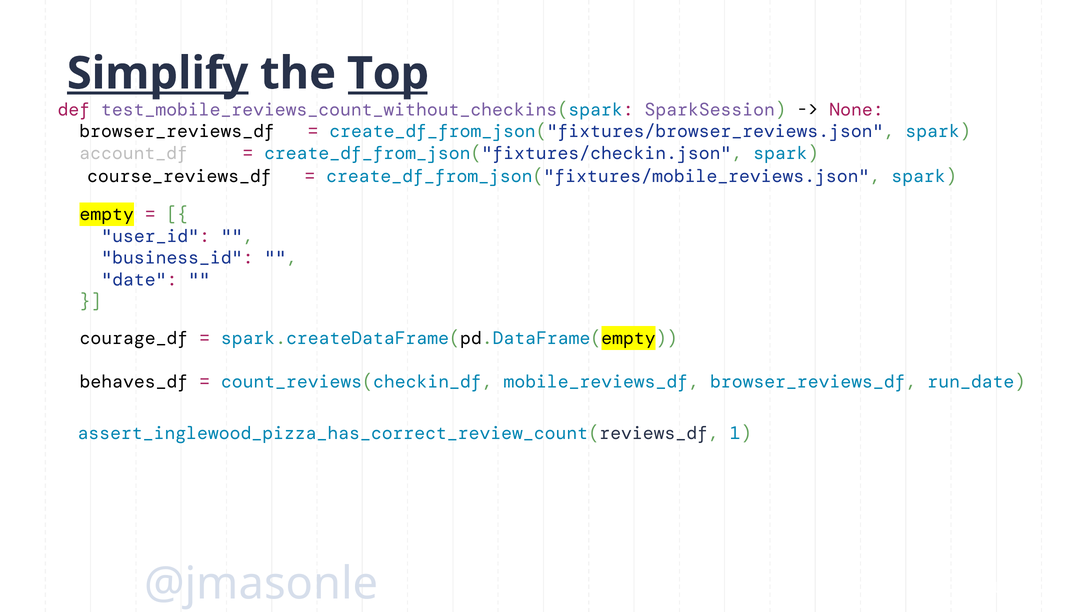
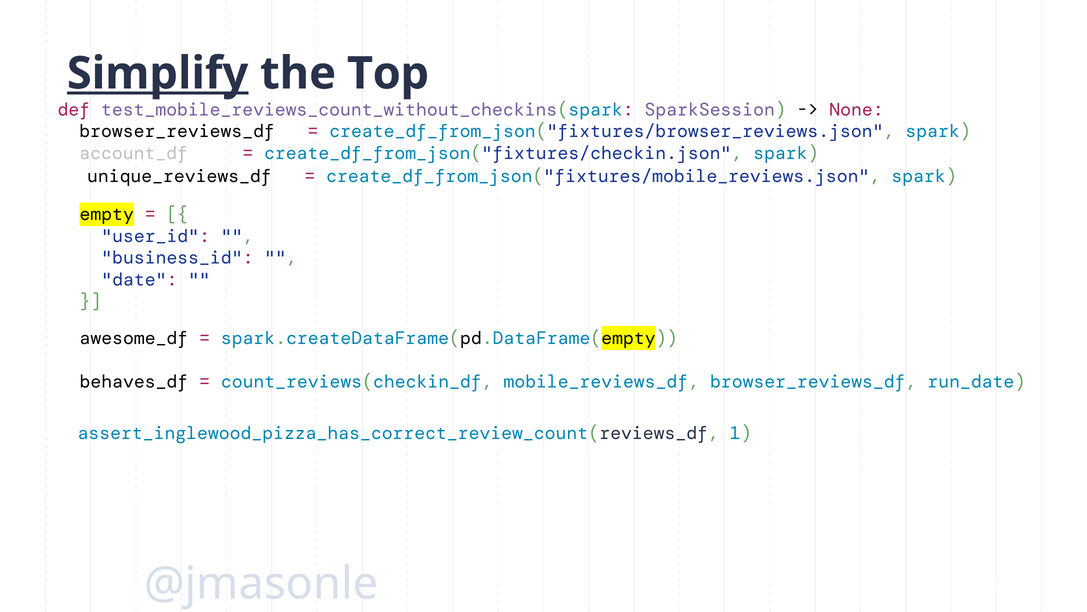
Top underline: present -> none
course_reviews_df: course_reviews_df -> unique_reviews_df
courage_df: courage_df -> awesome_df
